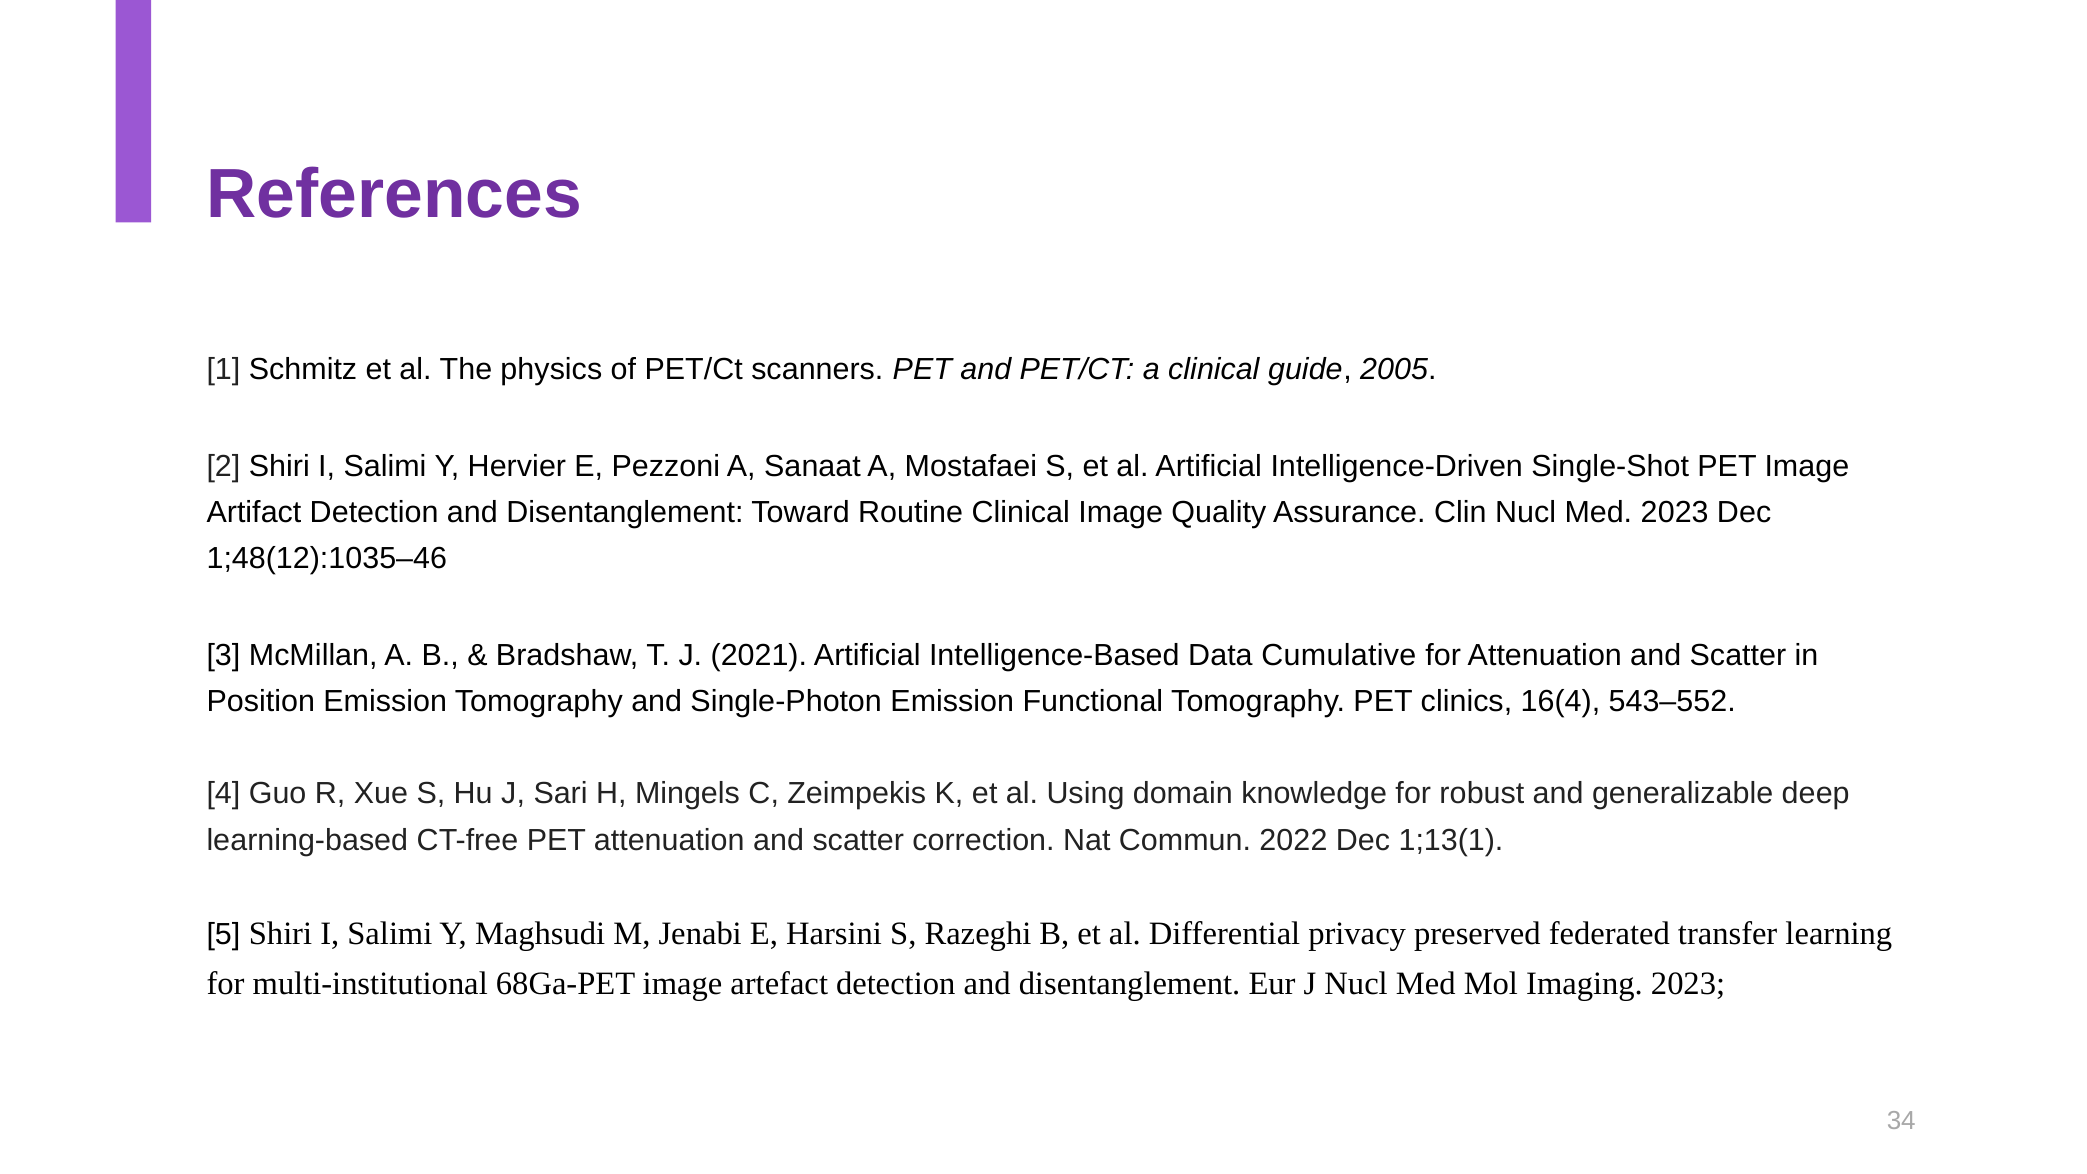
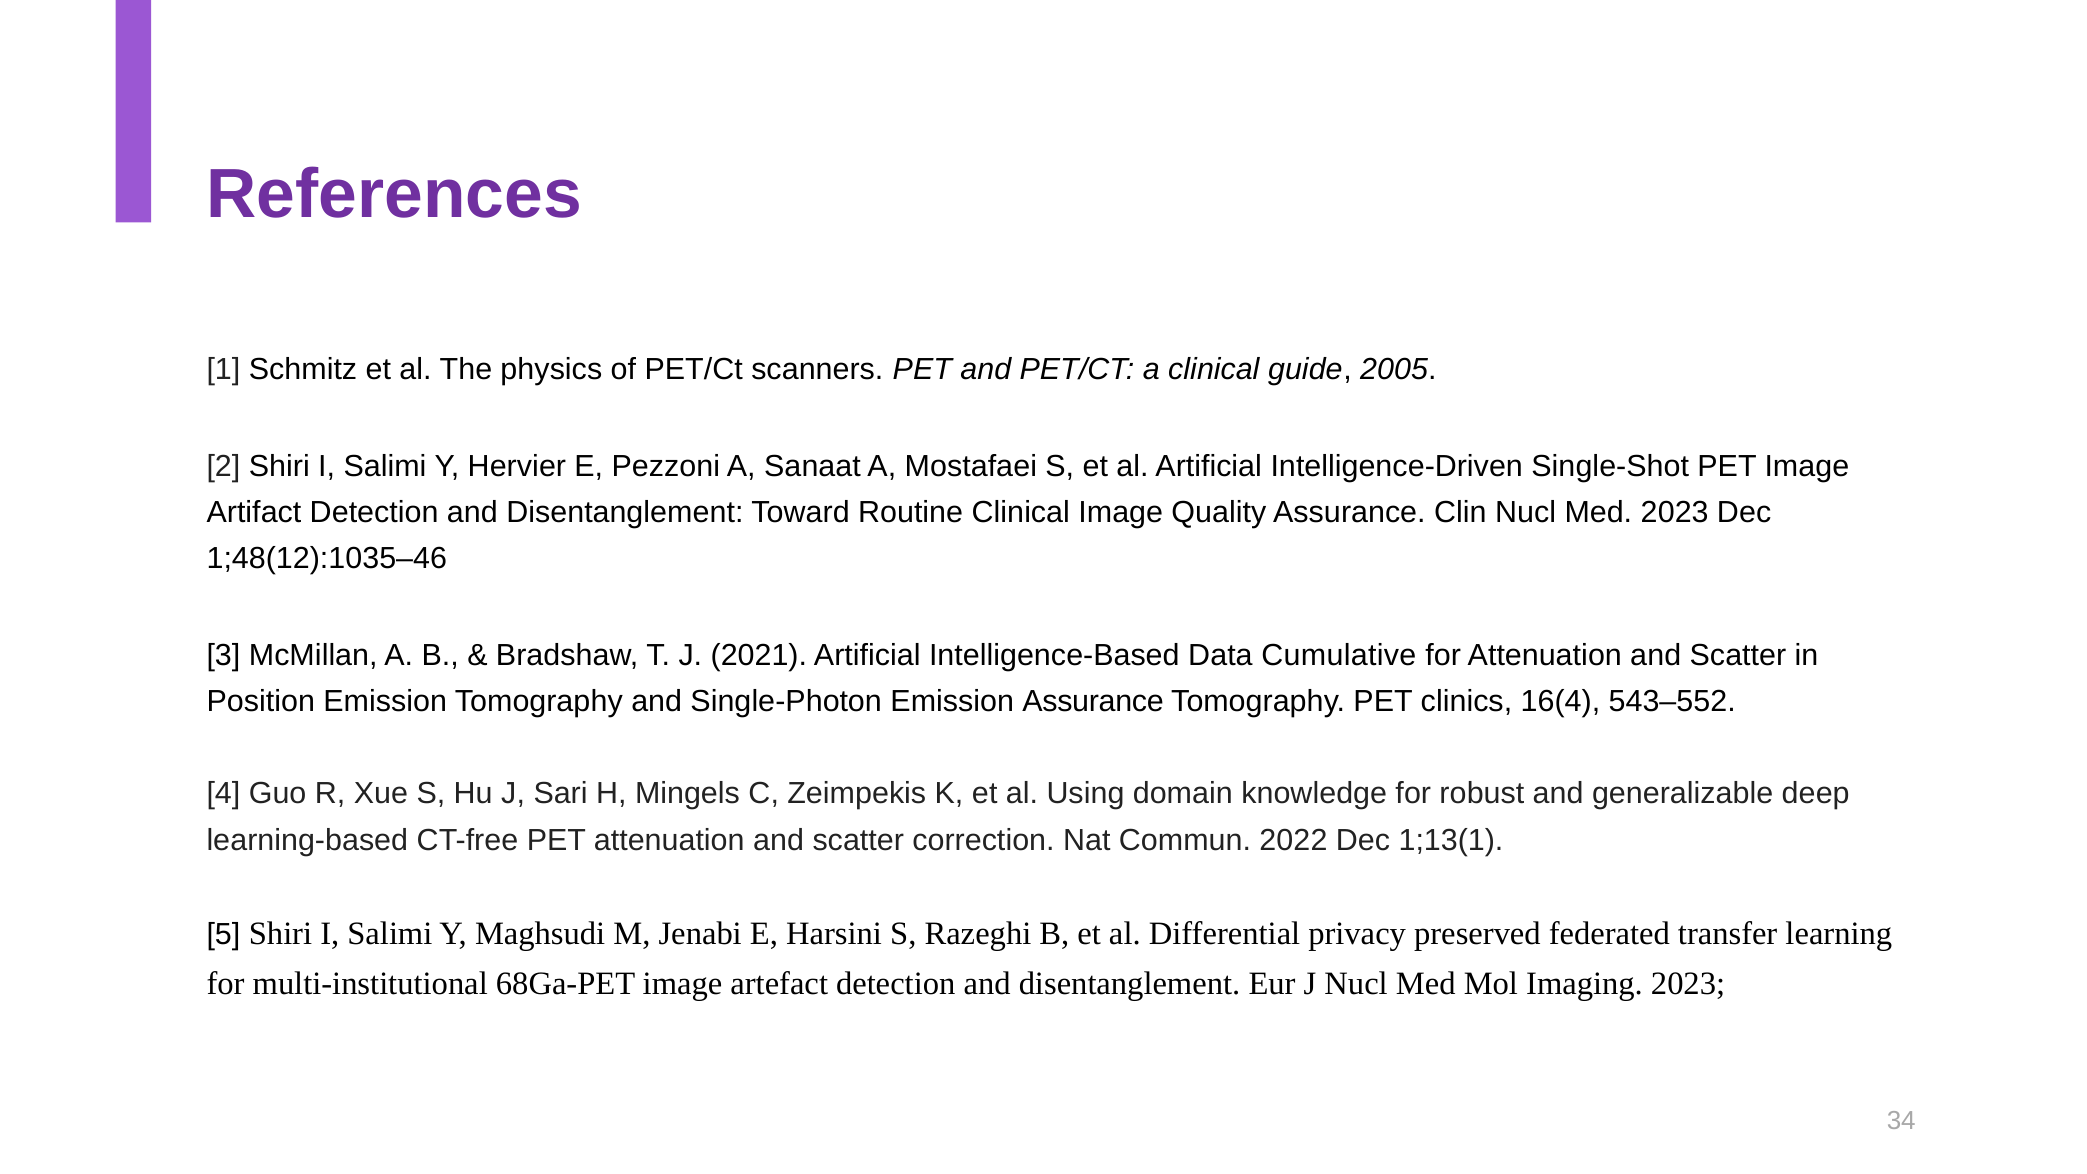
Emission Functional: Functional -> Assurance
